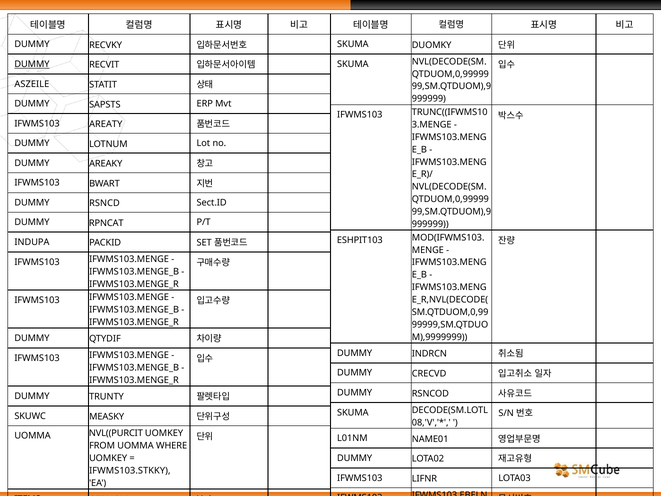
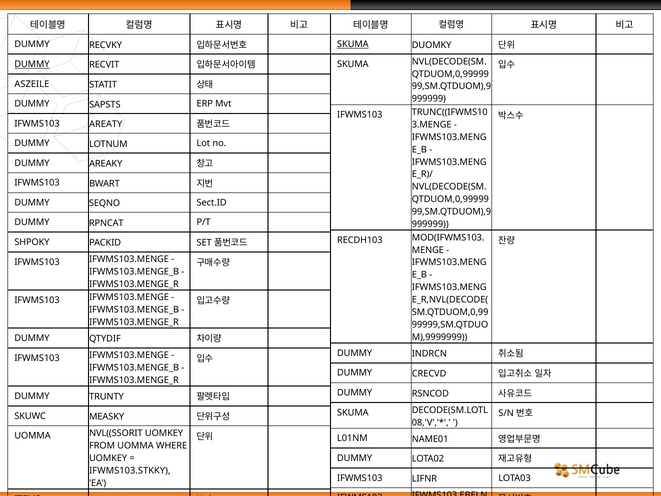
SKUMA at (353, 44) underline: none -> present
RSNCD: RSNCD -> SEQNO
ESHPIT103: ESHPIT103 -> RECDH103
INDUPA: INDUPA -> SHPOKY
NVL((PURCIT: NVL((PURCIT -> NVL((SSORIT
